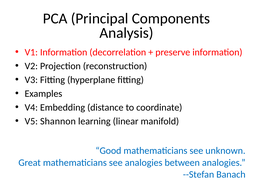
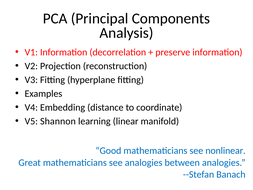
unknown: unknown -> nonlinear
